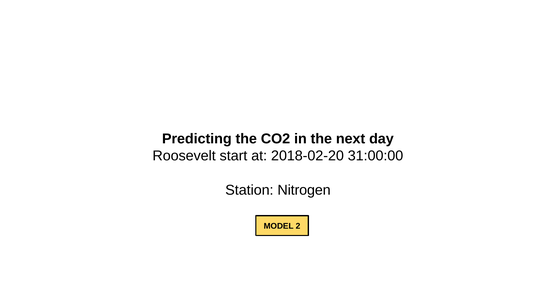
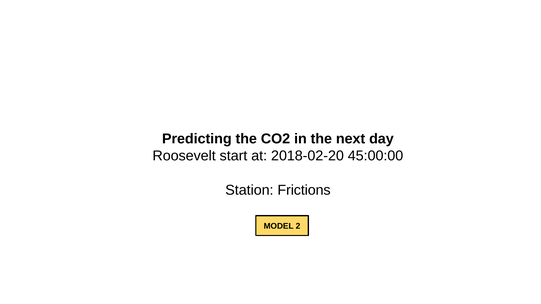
31:00:00: 31:00:00 -> 45:00:00
Nitrogen: Nitrogen -> Frictions
